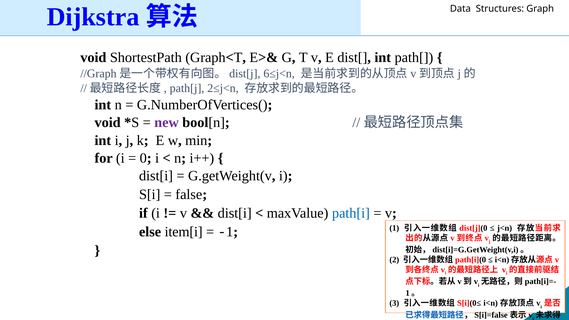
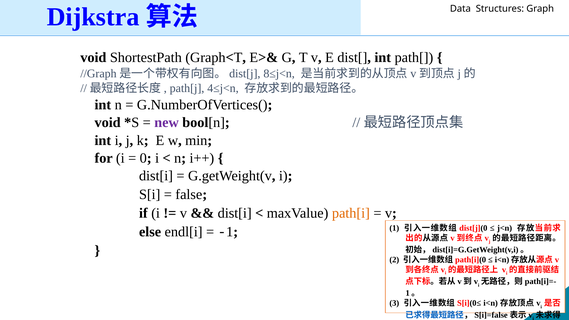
6≤j<n: 6≤j<n -> 8≤j<n
2≤j<n: 2≤j<n -> 4≤j<n
path[i colour: blue -> orange
item[i: item[i -> endl[i
